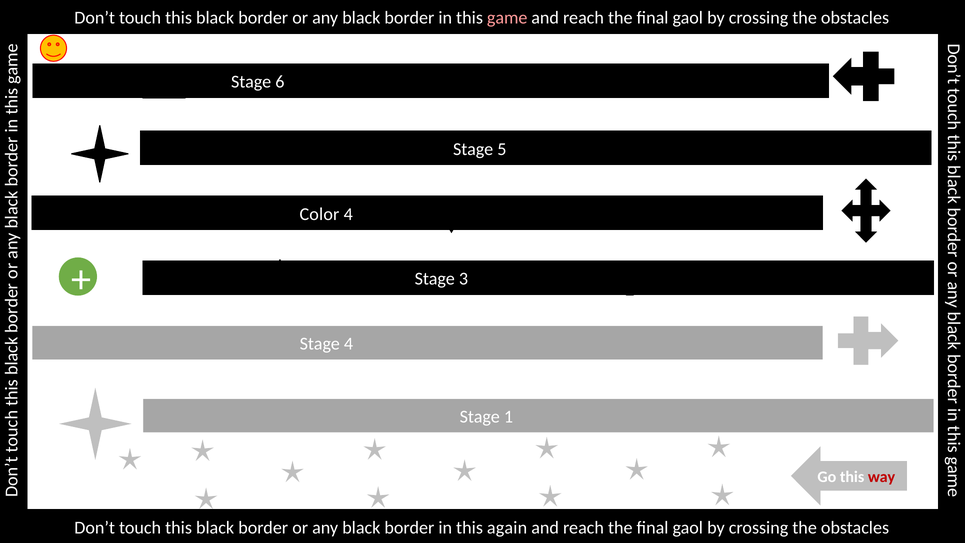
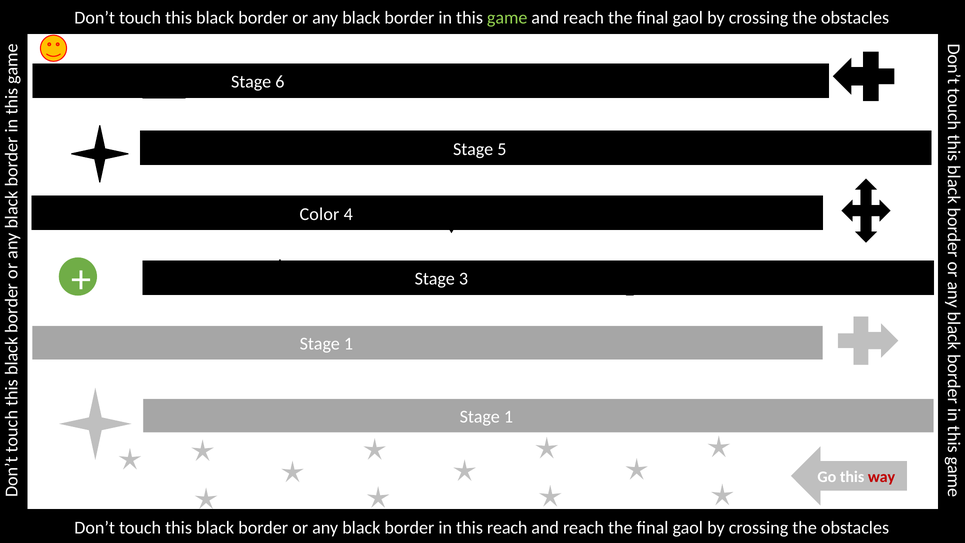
game colour: pink -> light green
4 at (349, 344): 4 -> 1
this again: again -> reach
